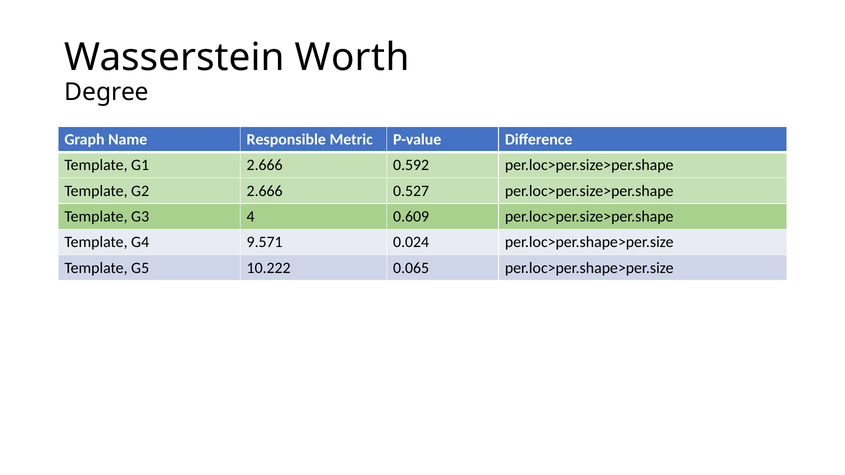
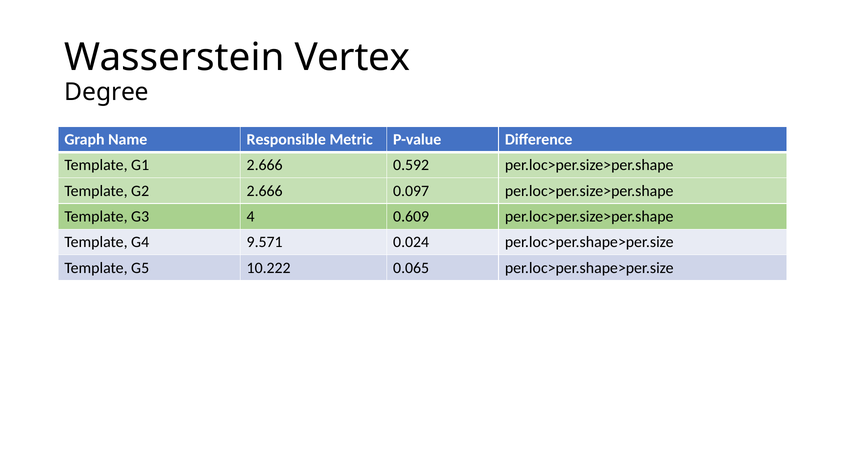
Worth: Worth -> Vertex
0.527: 0.527 -> 0.097
